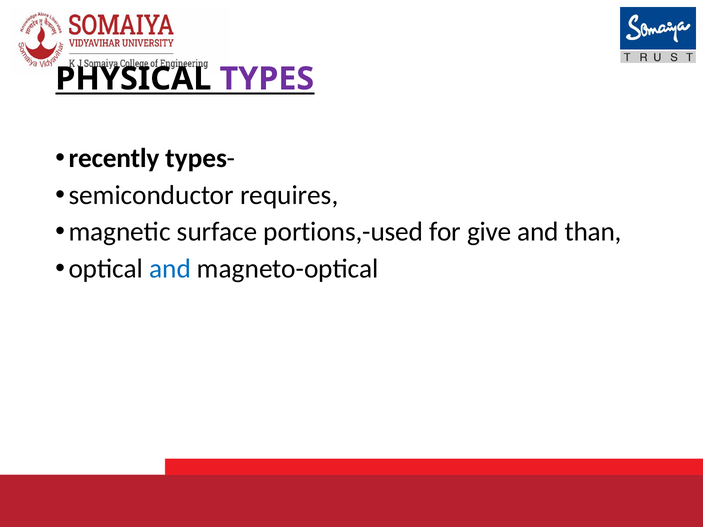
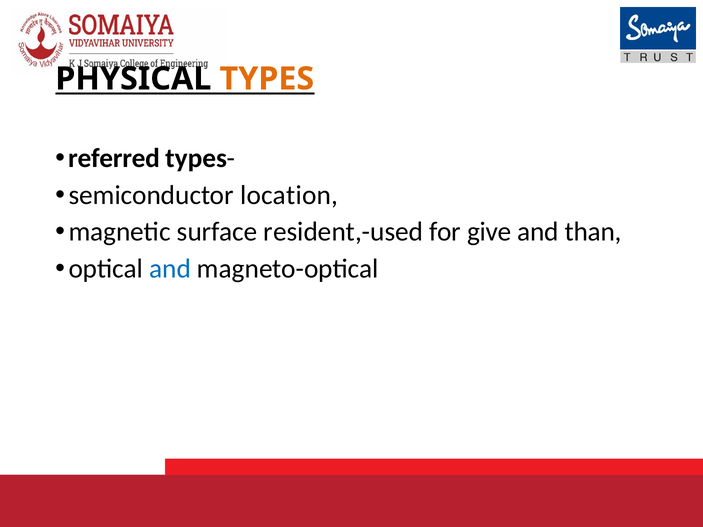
TYPES colour: purple -> orange
recently: recently -> referred
requires: requires -> location
portions,-used: portions,-used -> resident,-used
